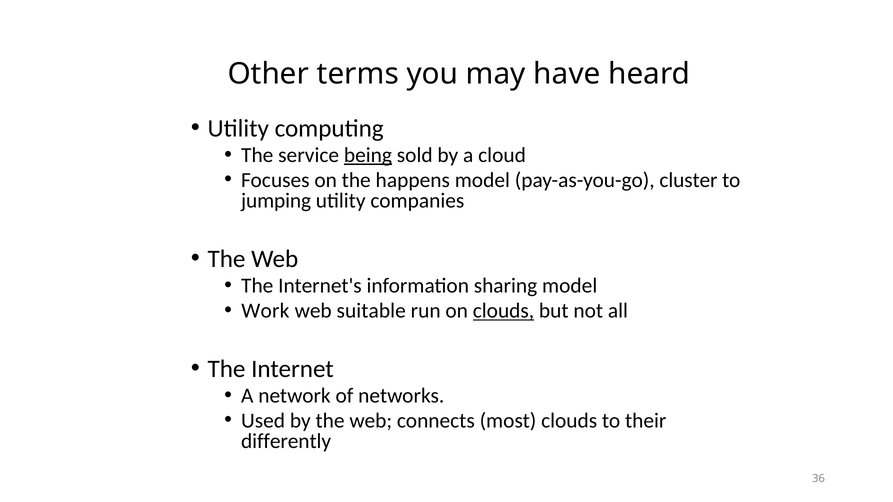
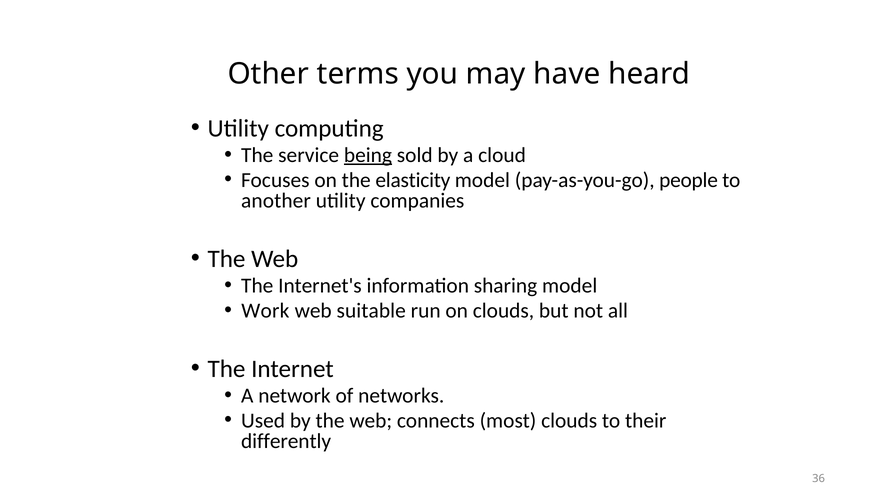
happens: happens -> elasticity
cluster: cluster -> people
jumping: jumping -> another
clouds at (503, 311) underline: present -> none
